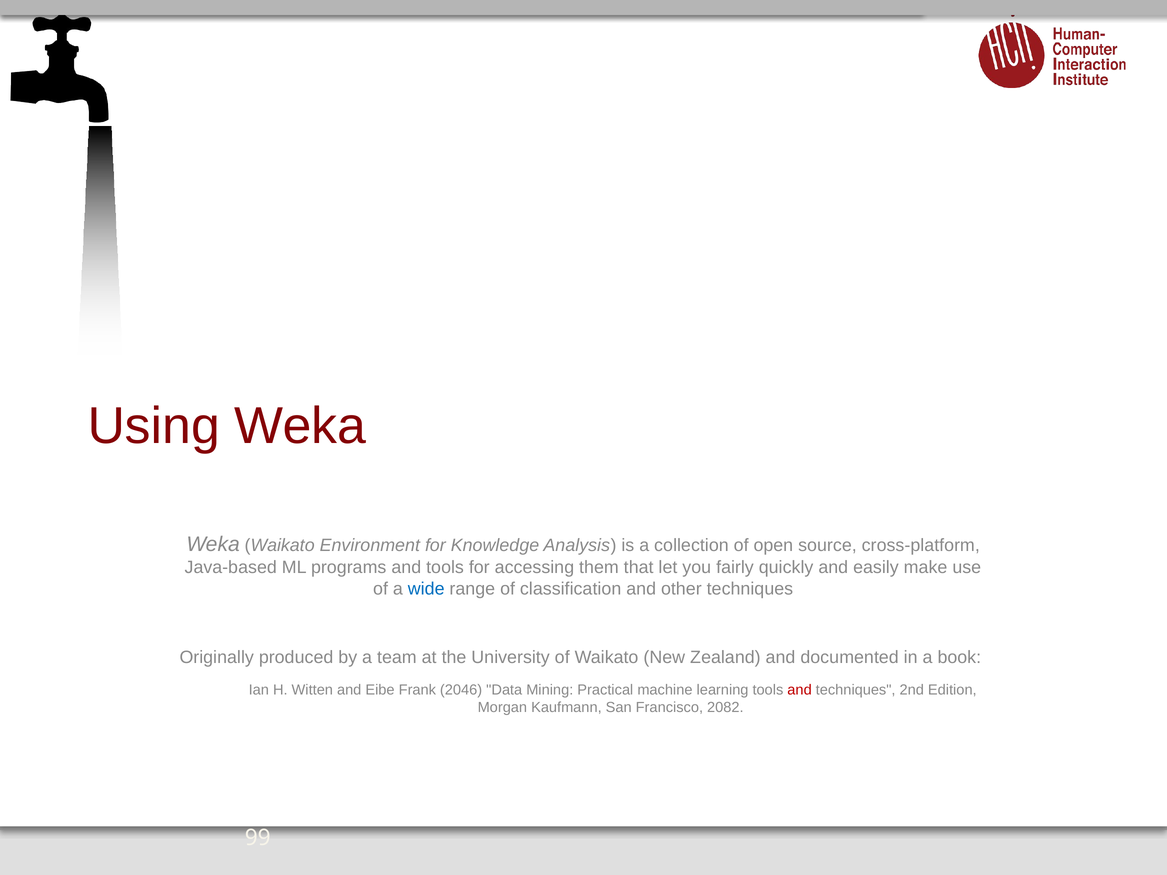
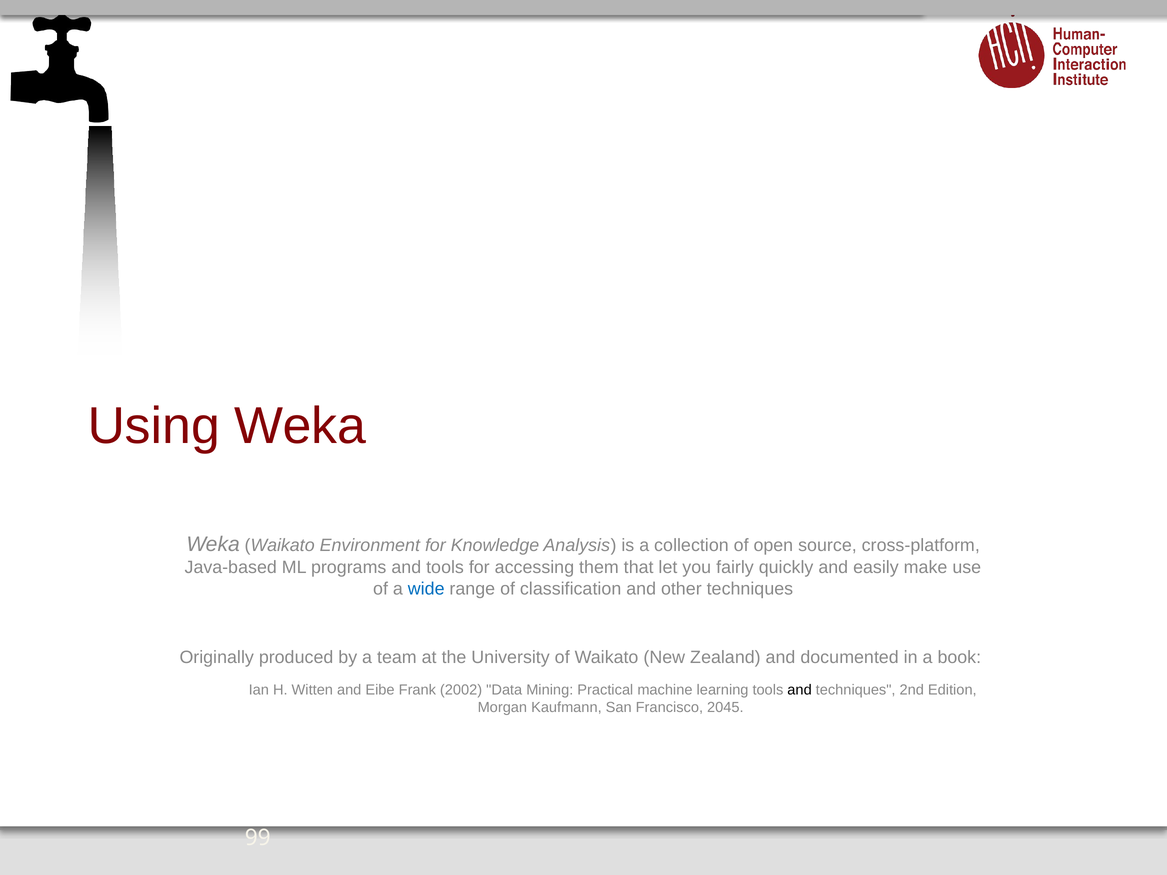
2046: 2046 -> 2002
and at (800, 690) colour: red -> black
2082: 2082 -> 2045
